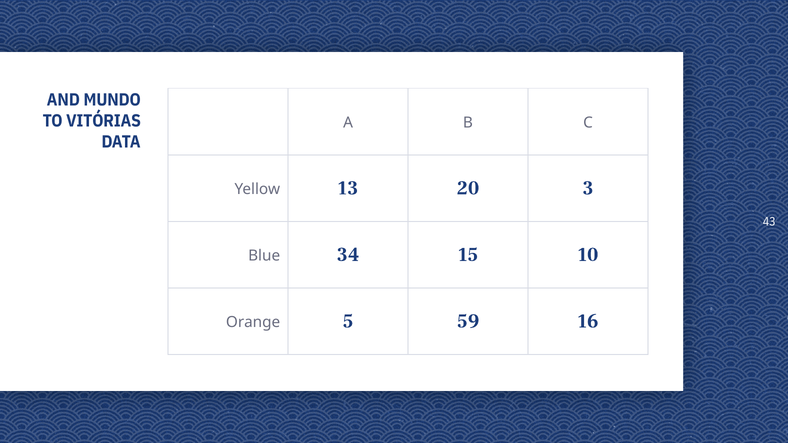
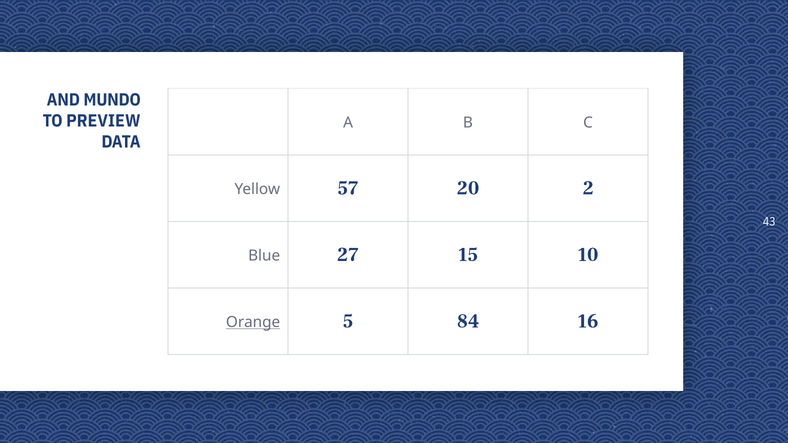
VITÓRIAS: VITÓRIAS -> PREVIEW
13: 13 -> 57
3: 3 -> 2
34: 34 -> 27
Orange underline: none -> present
59: 59 -> 84
